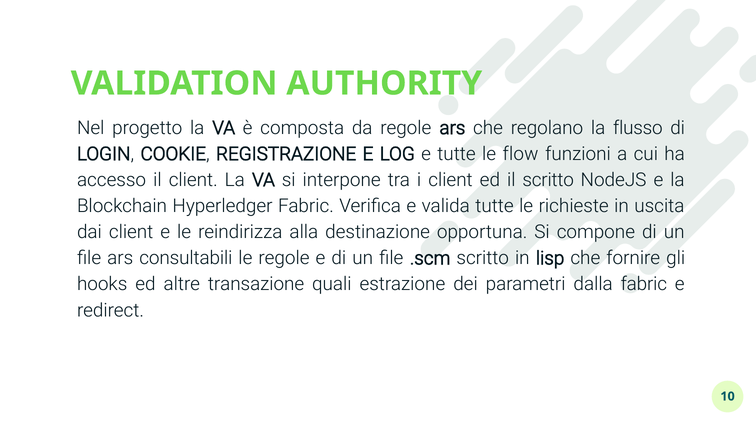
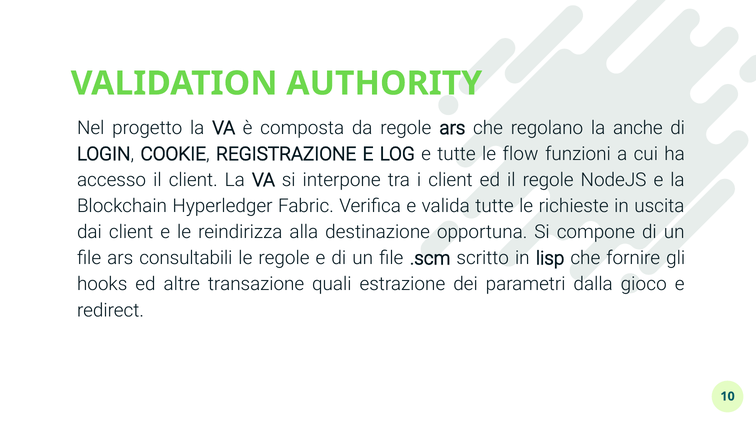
flusso: flusso -> anche
il scritto: scritto -> regole
dalla fabric: fabric -> gioco
